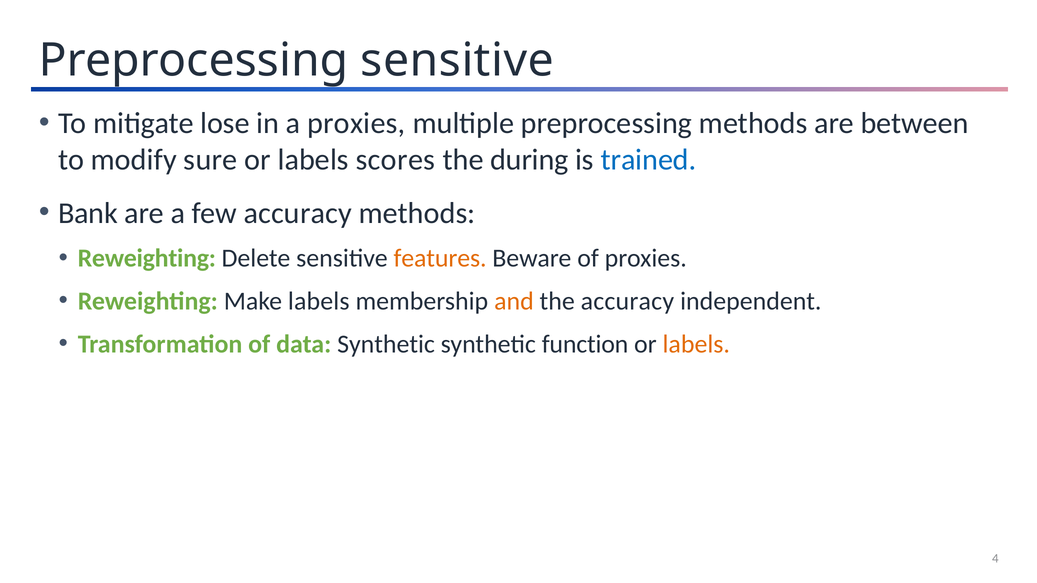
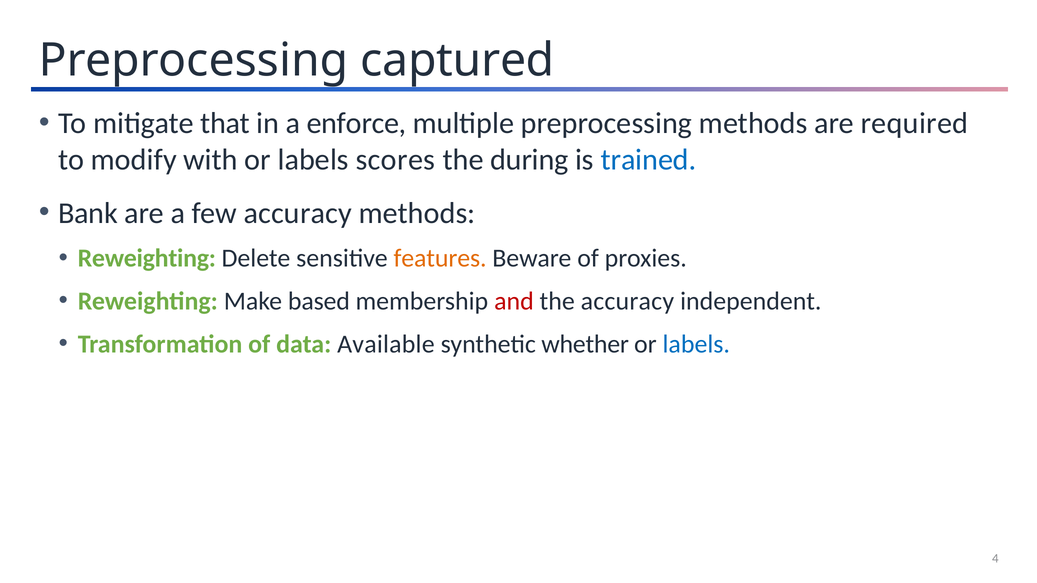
Preprocessing sensitive: sensitive -> captured
lose: lose -> that
a proxies: proxies -> enforce
between: between -> required
sure: sure -> with
Make labels: labels -> based
and colour: orange -> red
data Synthetic: Synthetic -> Available
function: function -> whether
labels at (696, 345) colour: orange -> blue
